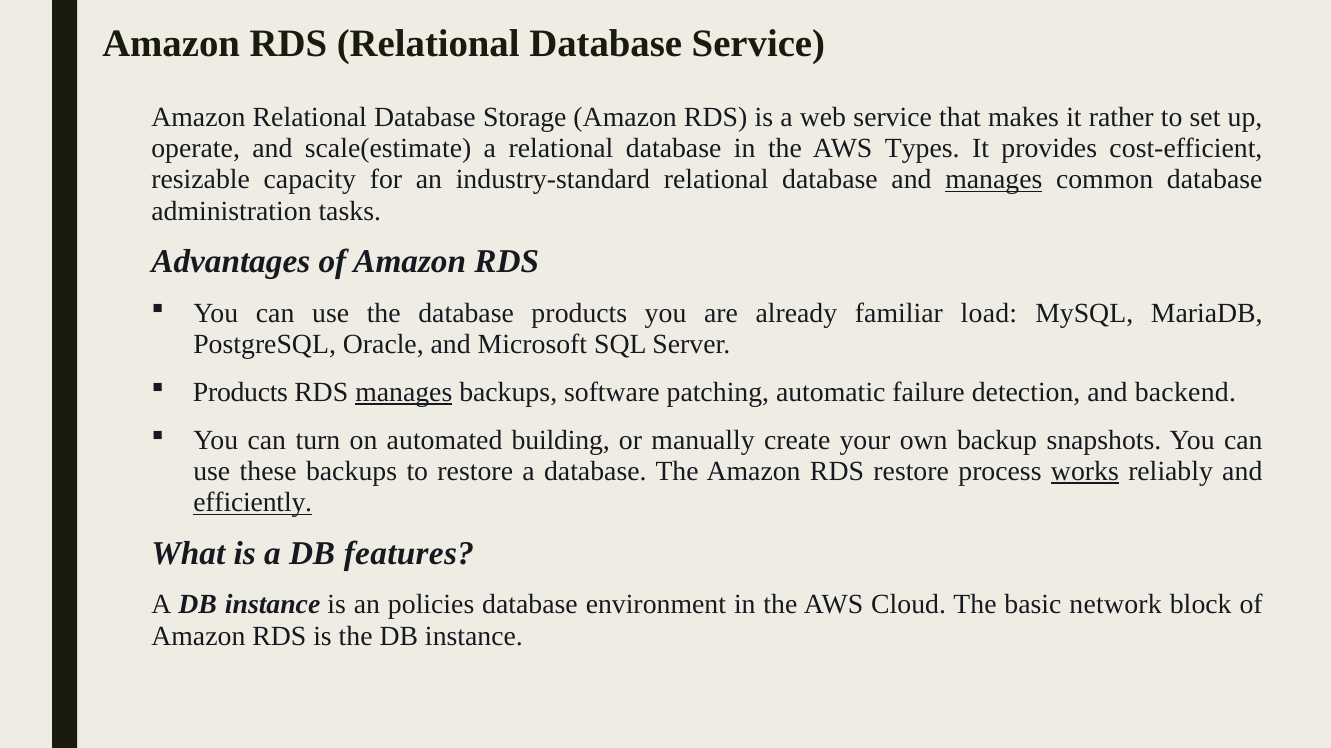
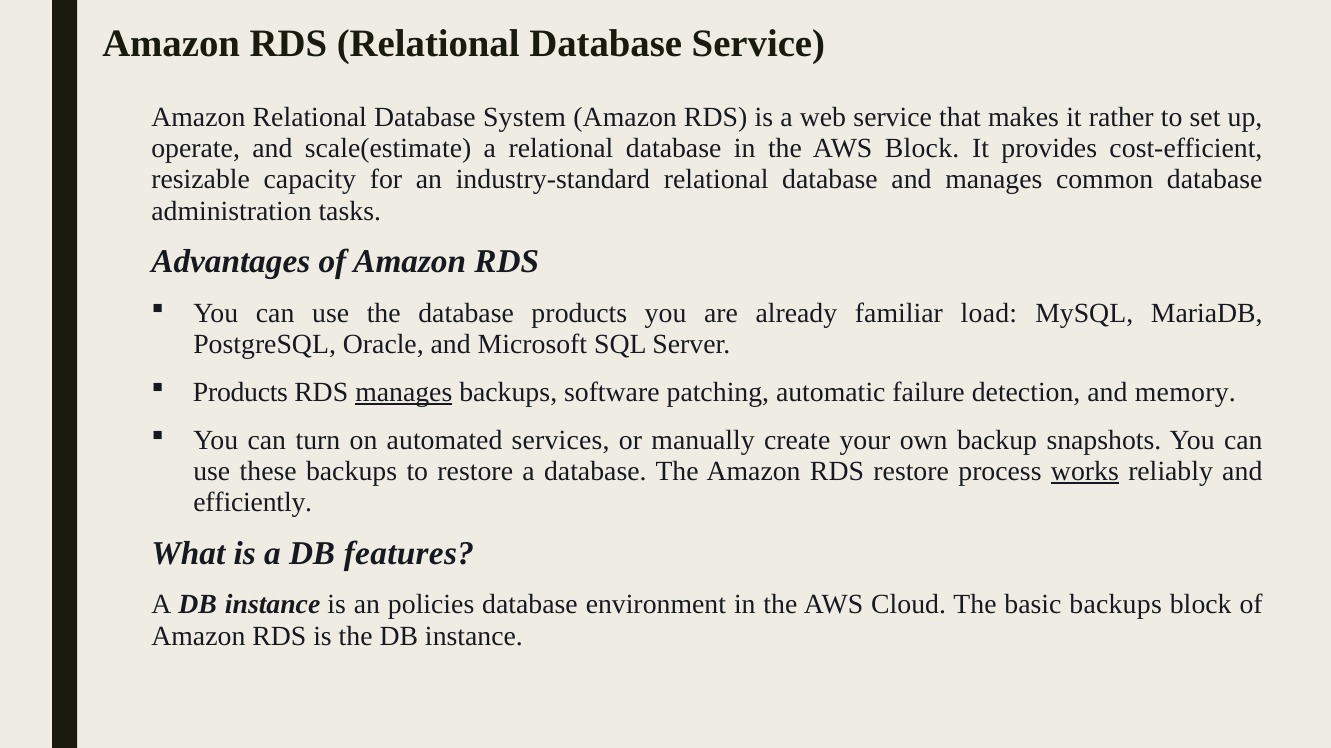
Storage: Storage -> System
AWS Types: Types -> Block
manages at (994, 180) underline: present -> none
backend: backend -> memory
building: building -> services
efficiently underline: present -> none
basic network: network -> backups
